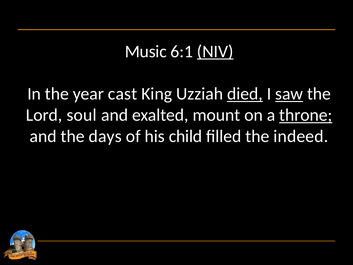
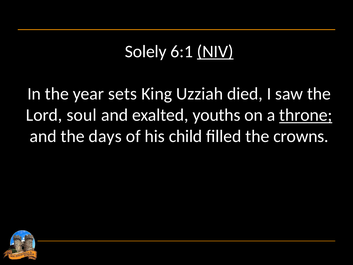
Music: Music -> Solely
cast: cast -> sets
died underline: present -> none
saw underline: present -> none
mount: mount -> youths
indeed: indeed -> crowns
